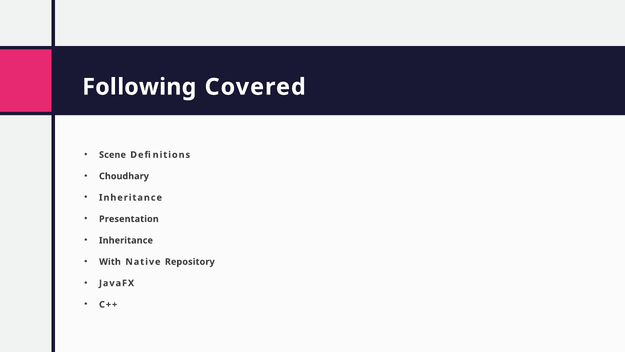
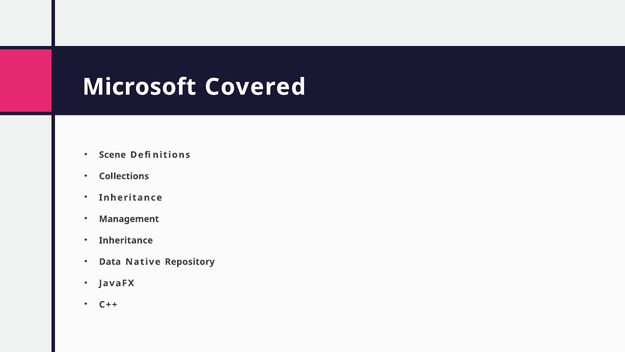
Following: Following -> Microsoft
Choudhary: Choudhary -> Collections
Presentation: Presentation -> Management
With: With -> Data
